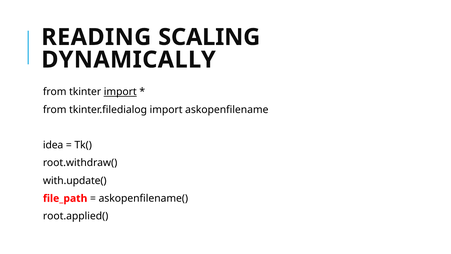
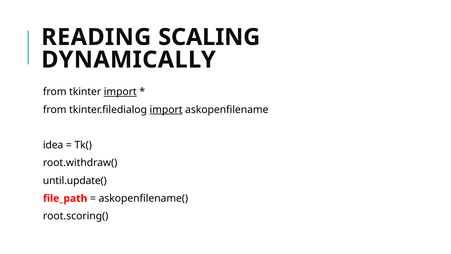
import at (166, 110) underline: none -> present
with.update(: with.update( -> until.update(
root.applied(: root.applied( -> root.scoring(
